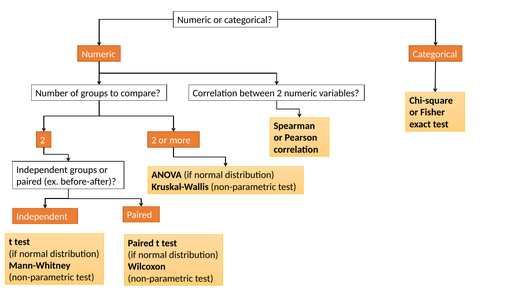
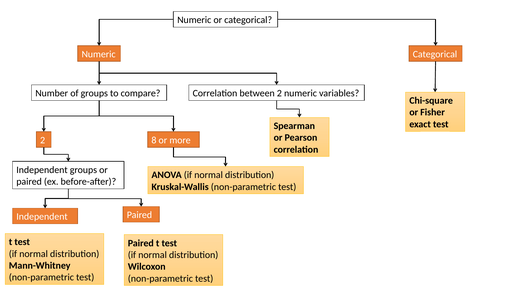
2 2: 2 -> 8
